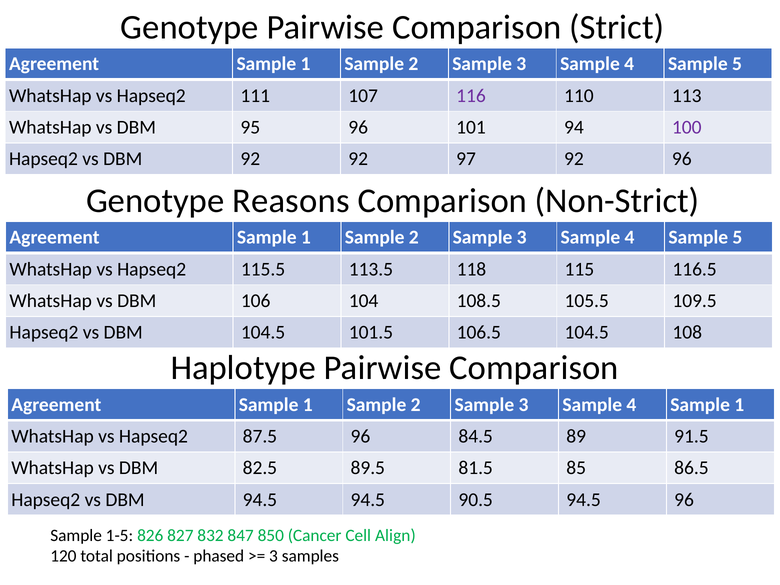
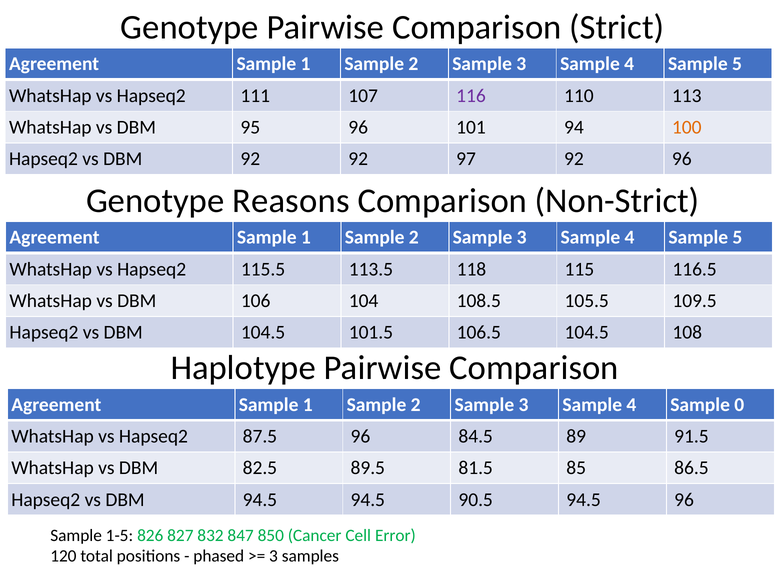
100 colour: purple -> orange
4 Sample 1: 1 -> 0
Align: Align -> Error
